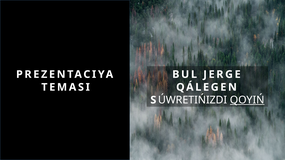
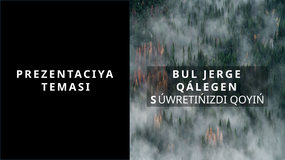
QOYIŃ underline: present -> none
